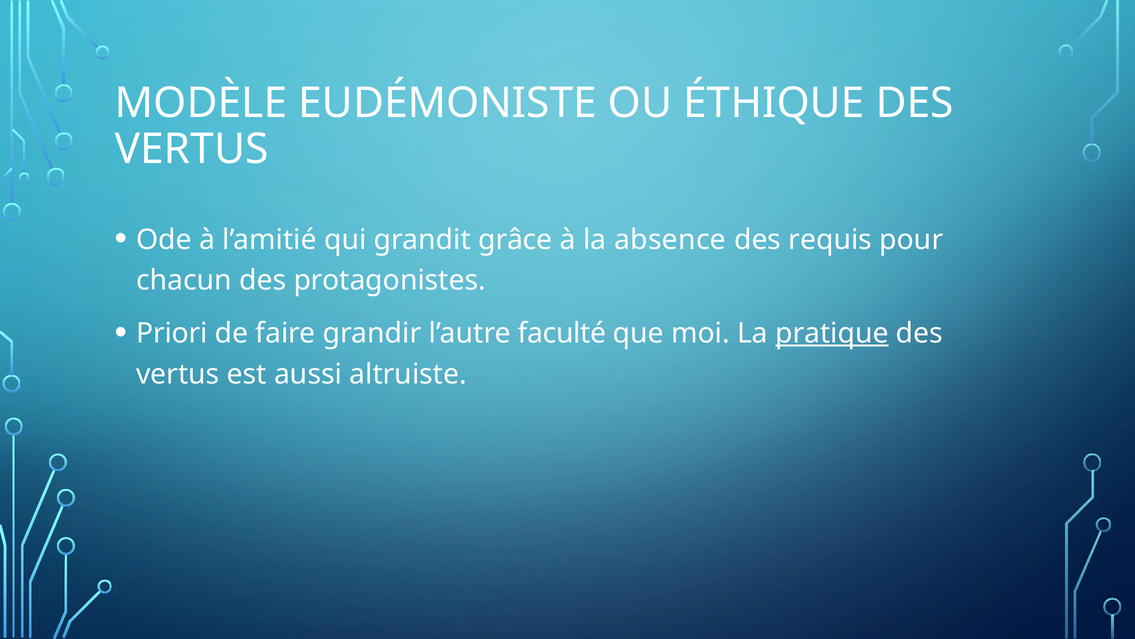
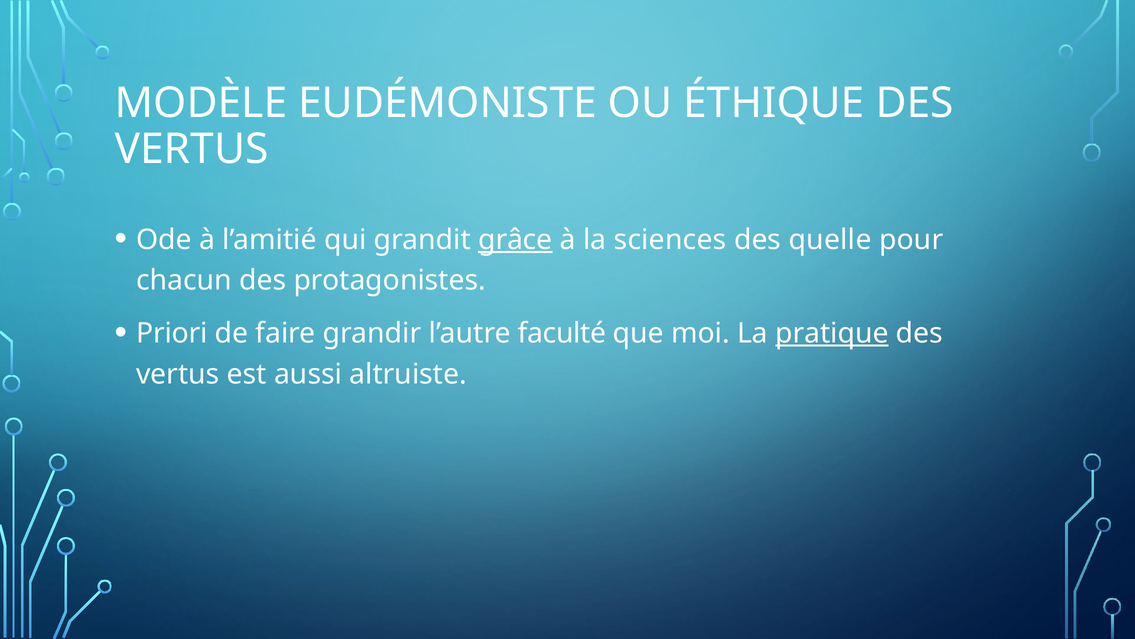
grâce underline: none -> present
absence: absence -> sciences
requis: requis -> quelle
